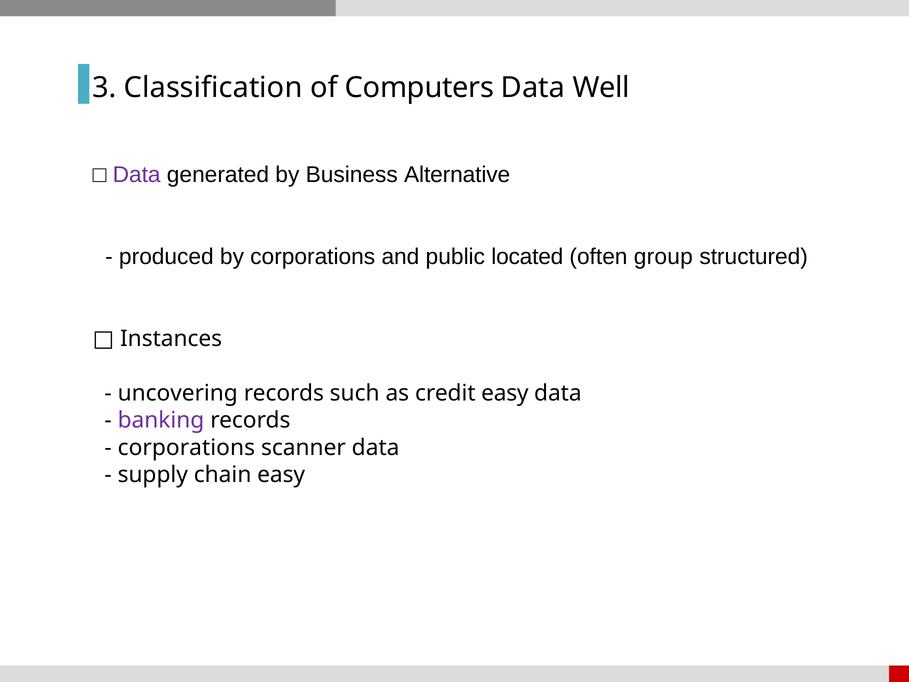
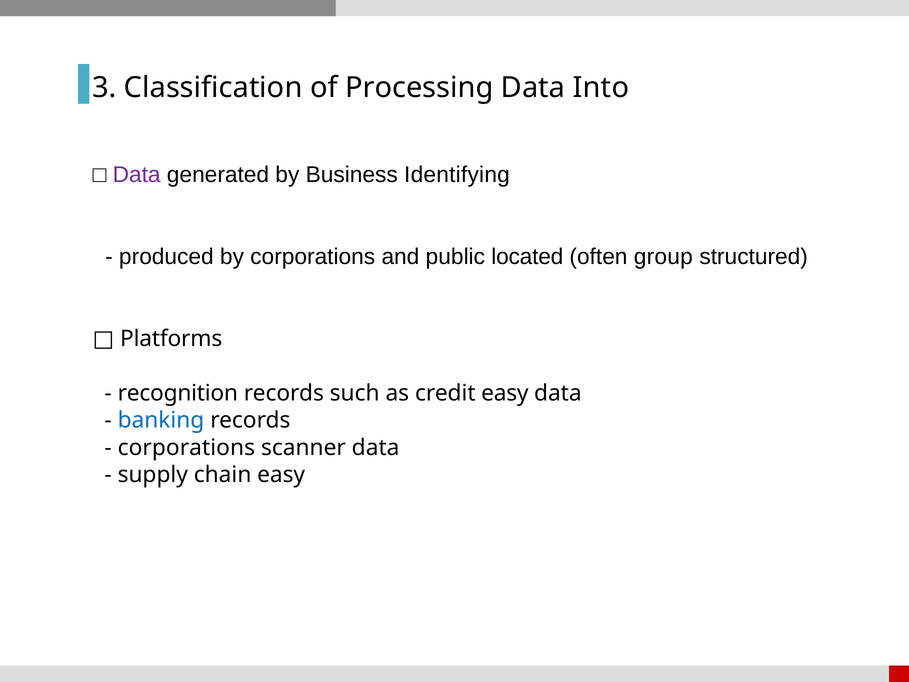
Computers: Computers -> Processing
Well: Well -> Into
Alternative: Alternative -> Identifying
Instances: Instances -> Platforms
uncovering: uncovering -> recognition
banking colour: purple -> blue
